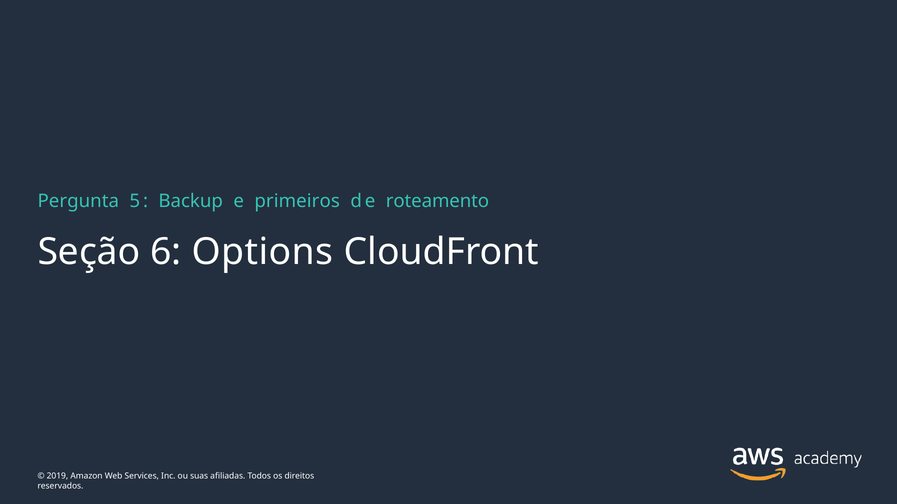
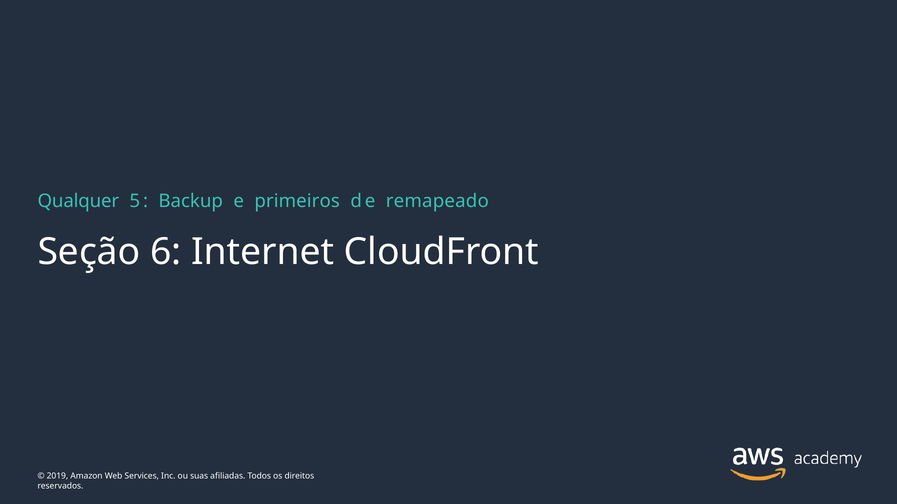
Pergunta: Pergunta -> Qualquer
roteamento: roteamento -> remapeado
Options: Options -> Internet
